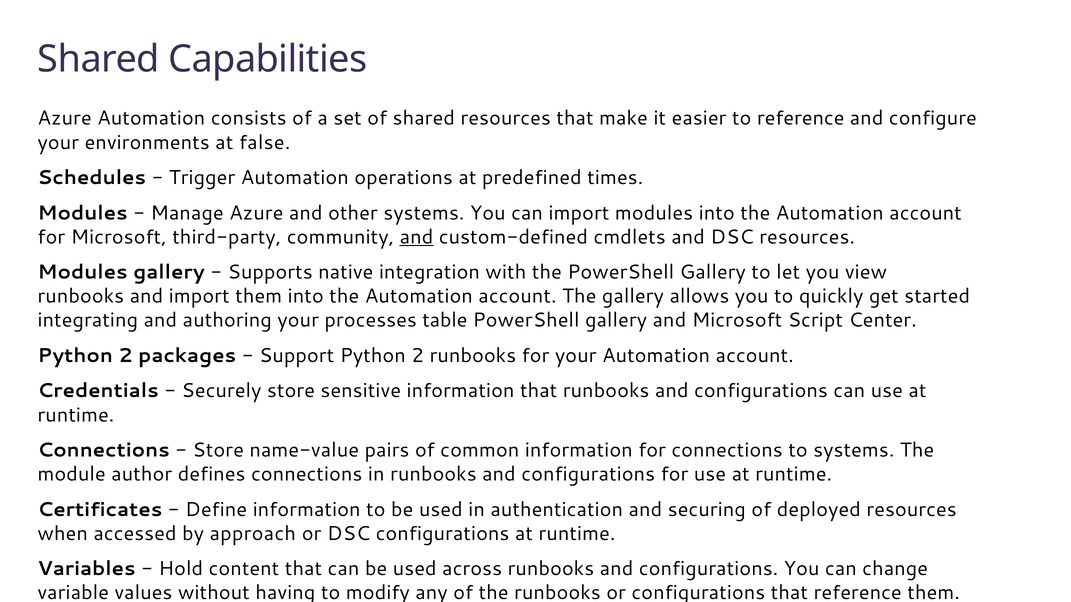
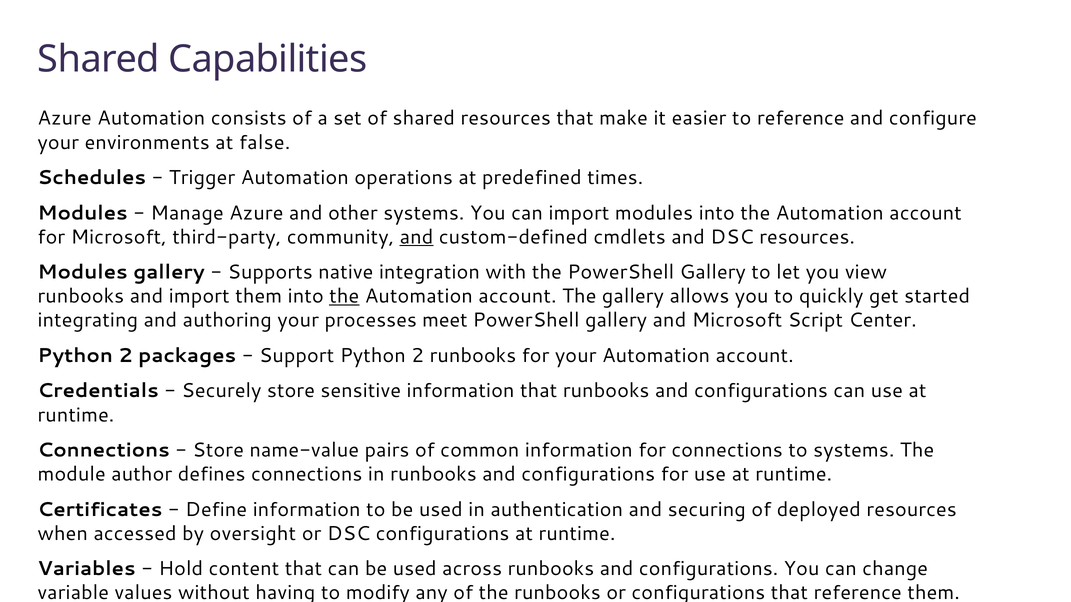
the at (344, 296) underline: none -> present
table: table -> meet
approach: approach -> oversight
